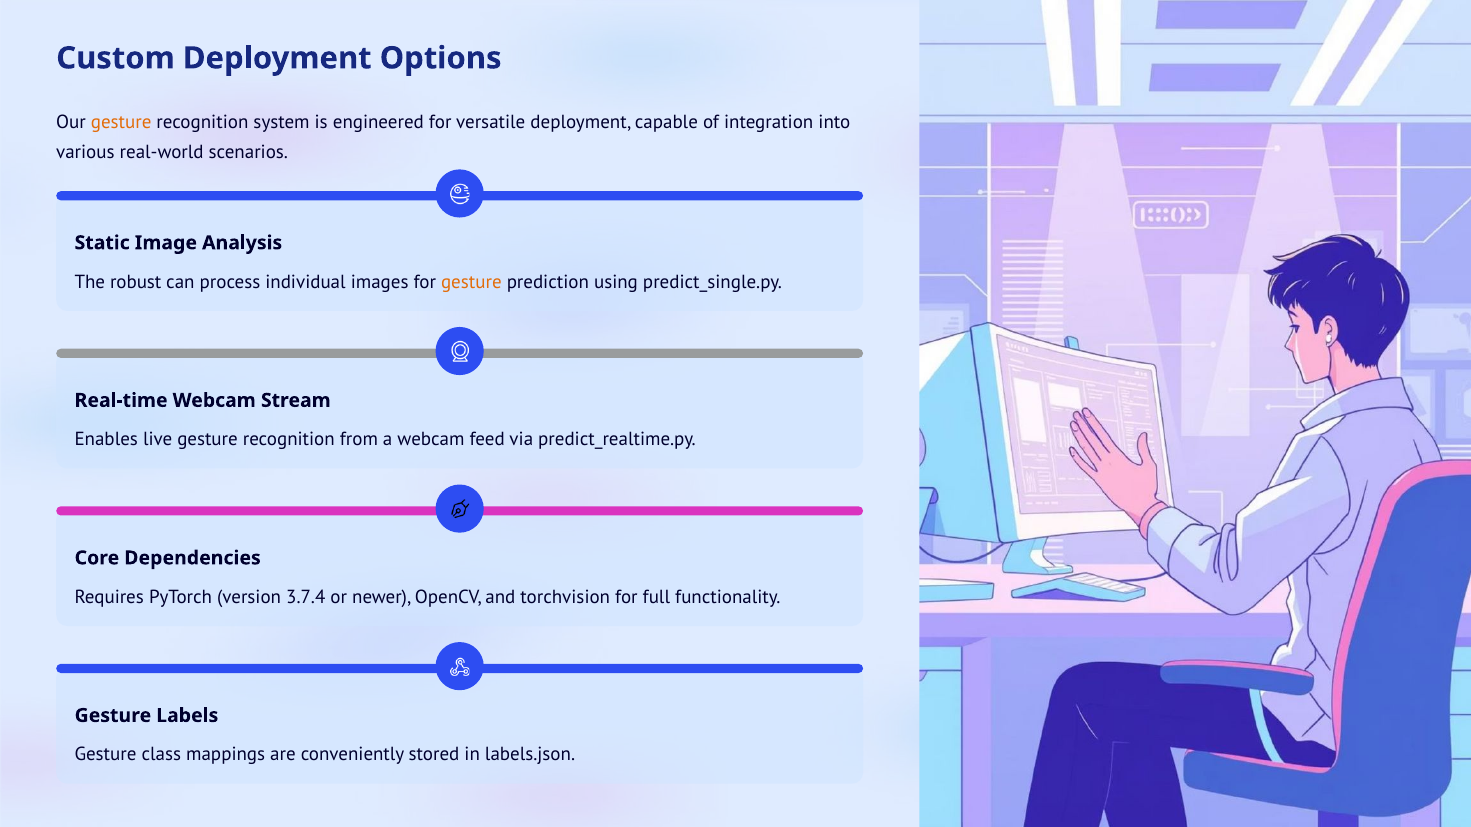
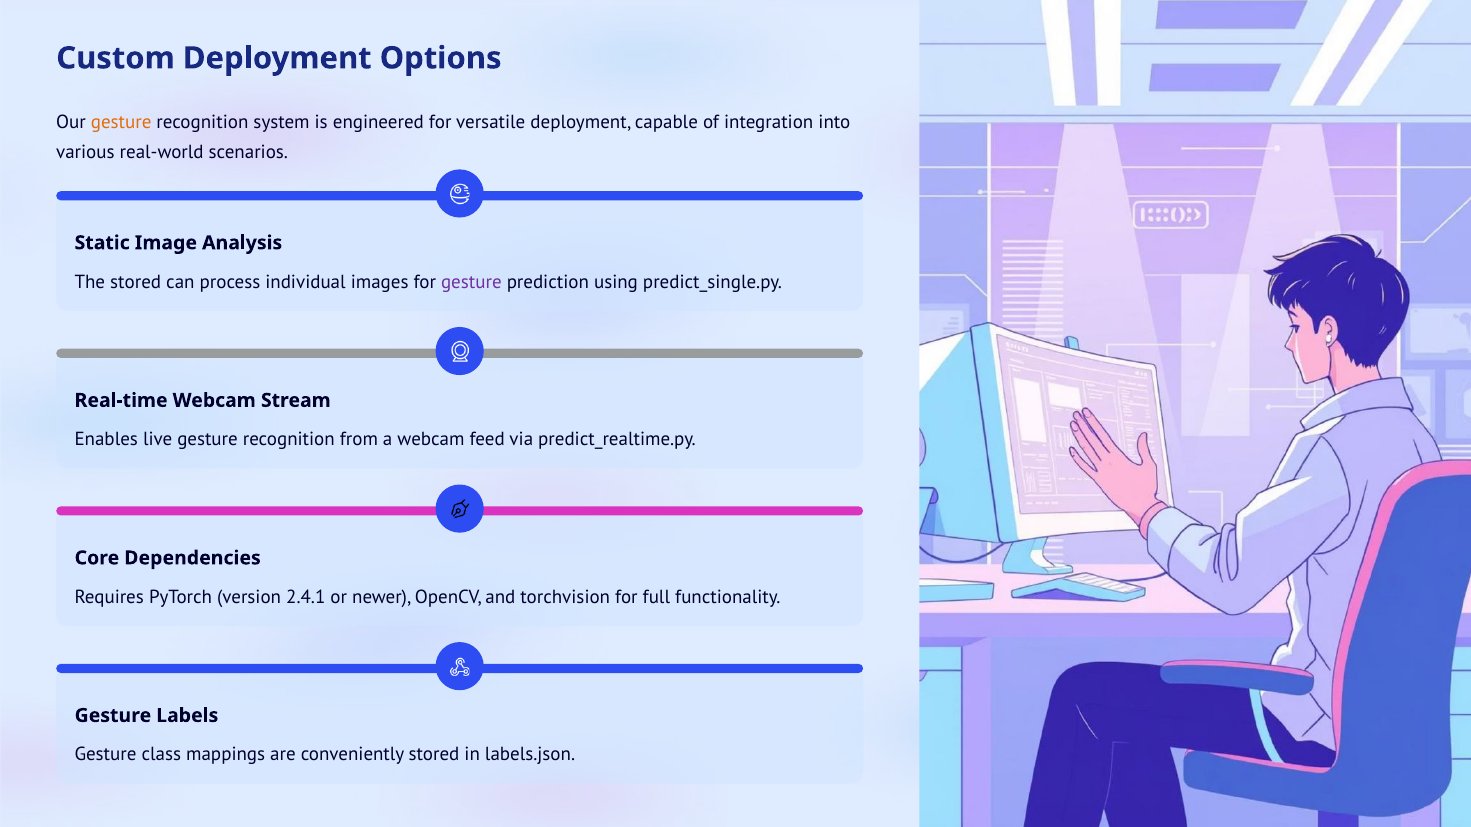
The robust: robust -> stored
gesture at (471, 282) colour: orange -> purple
3.7.4: 3.7.4 -> 2.4.1
